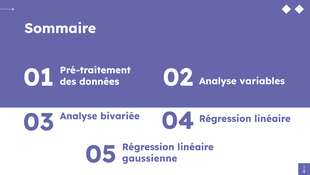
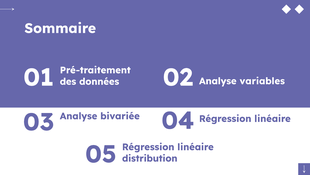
gaussienne: gaussienne -> distribution
